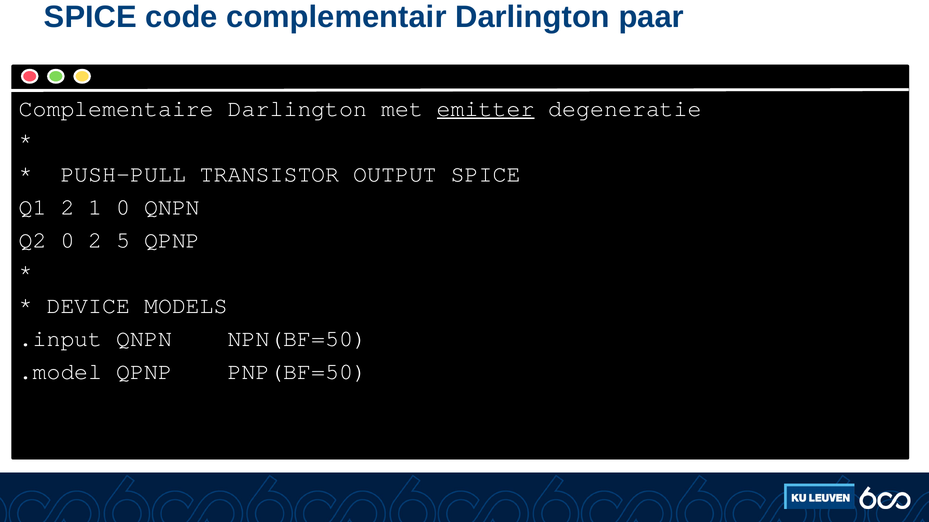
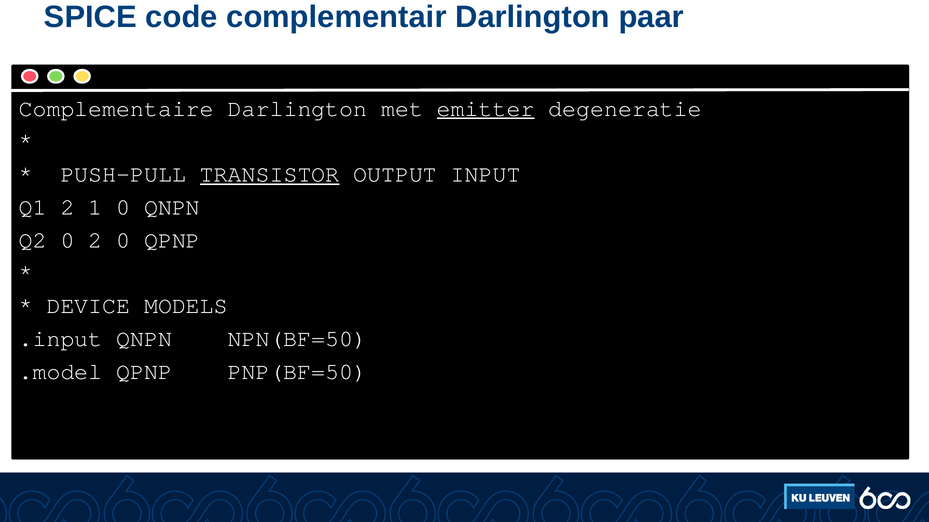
TRANSISTOR underline: none -> present
OUTPUT SPICE: SPICE -> INPUT
2 5: 5 -> 0
